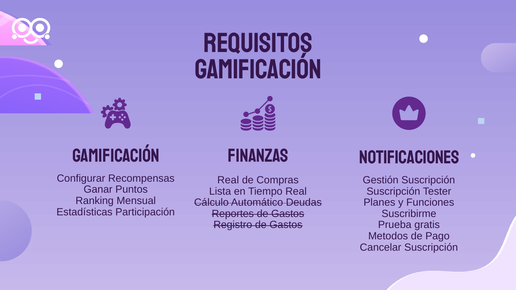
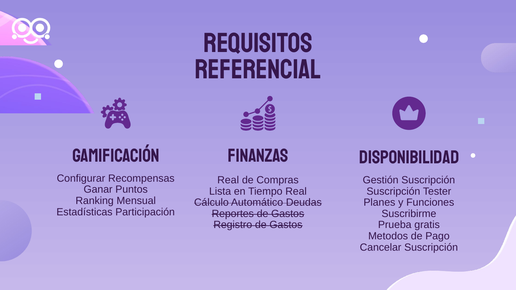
gamificación at (258, 70): gamificación -> referencial
Notificaciones: Notificaciones -> Disponibilidad
